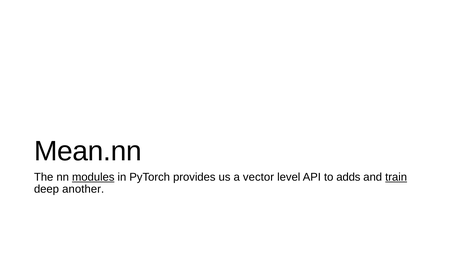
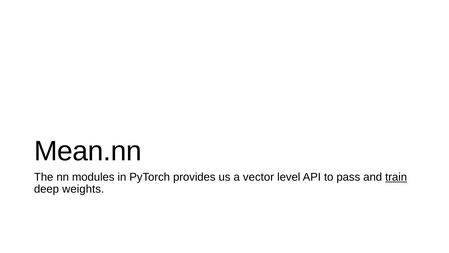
modules underline: present -> none
adds: adds -> pass
another: another -> weights
